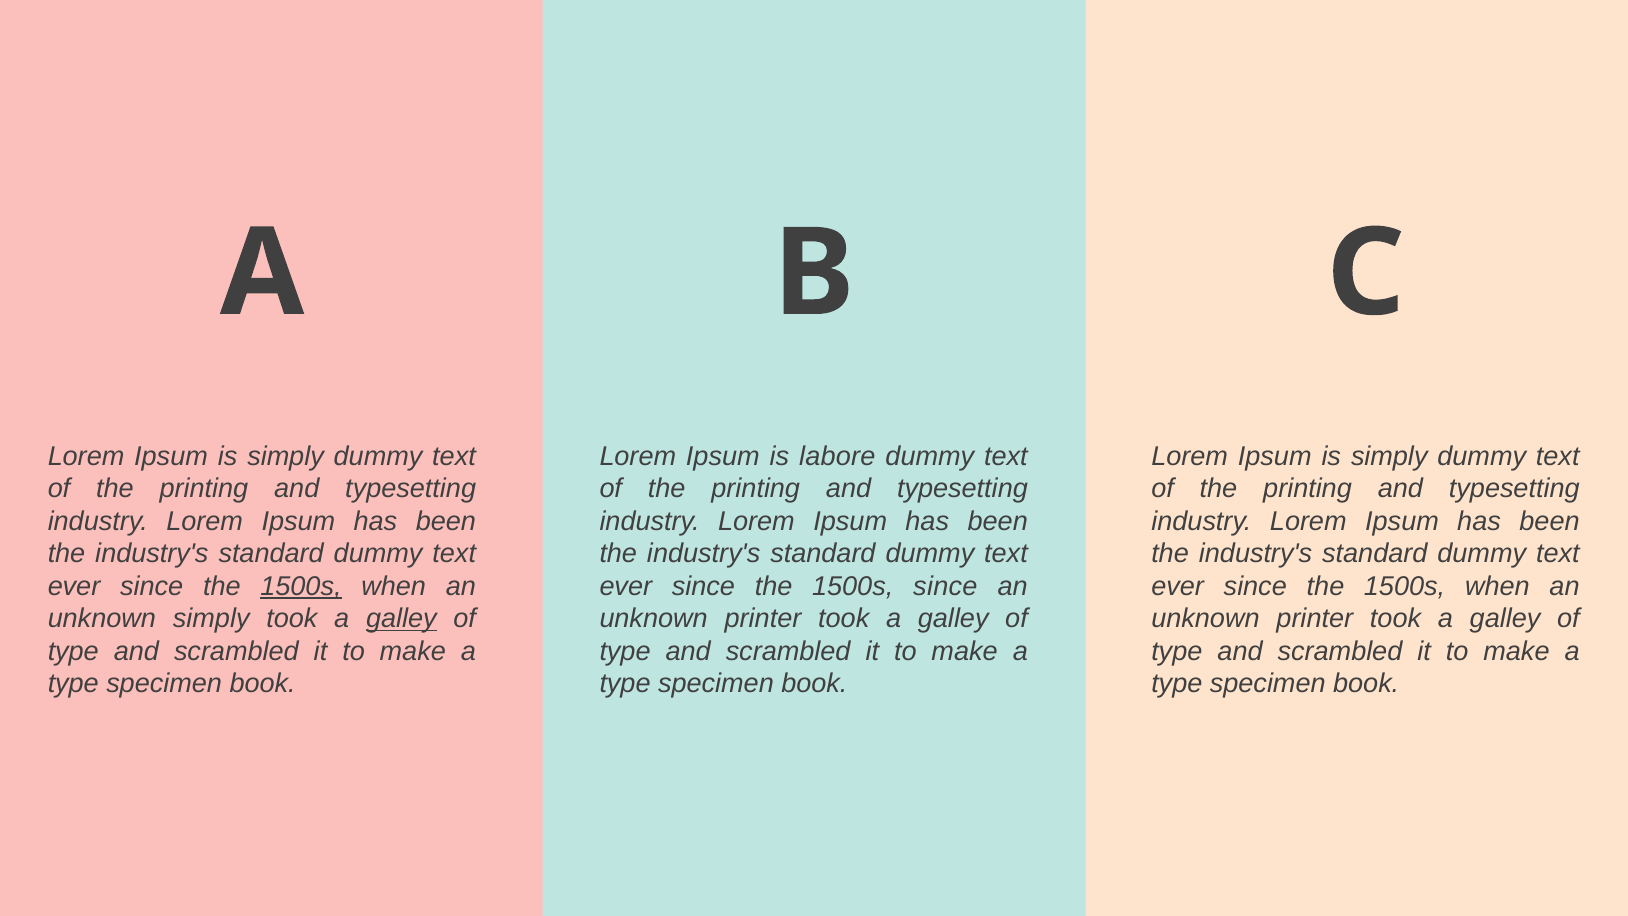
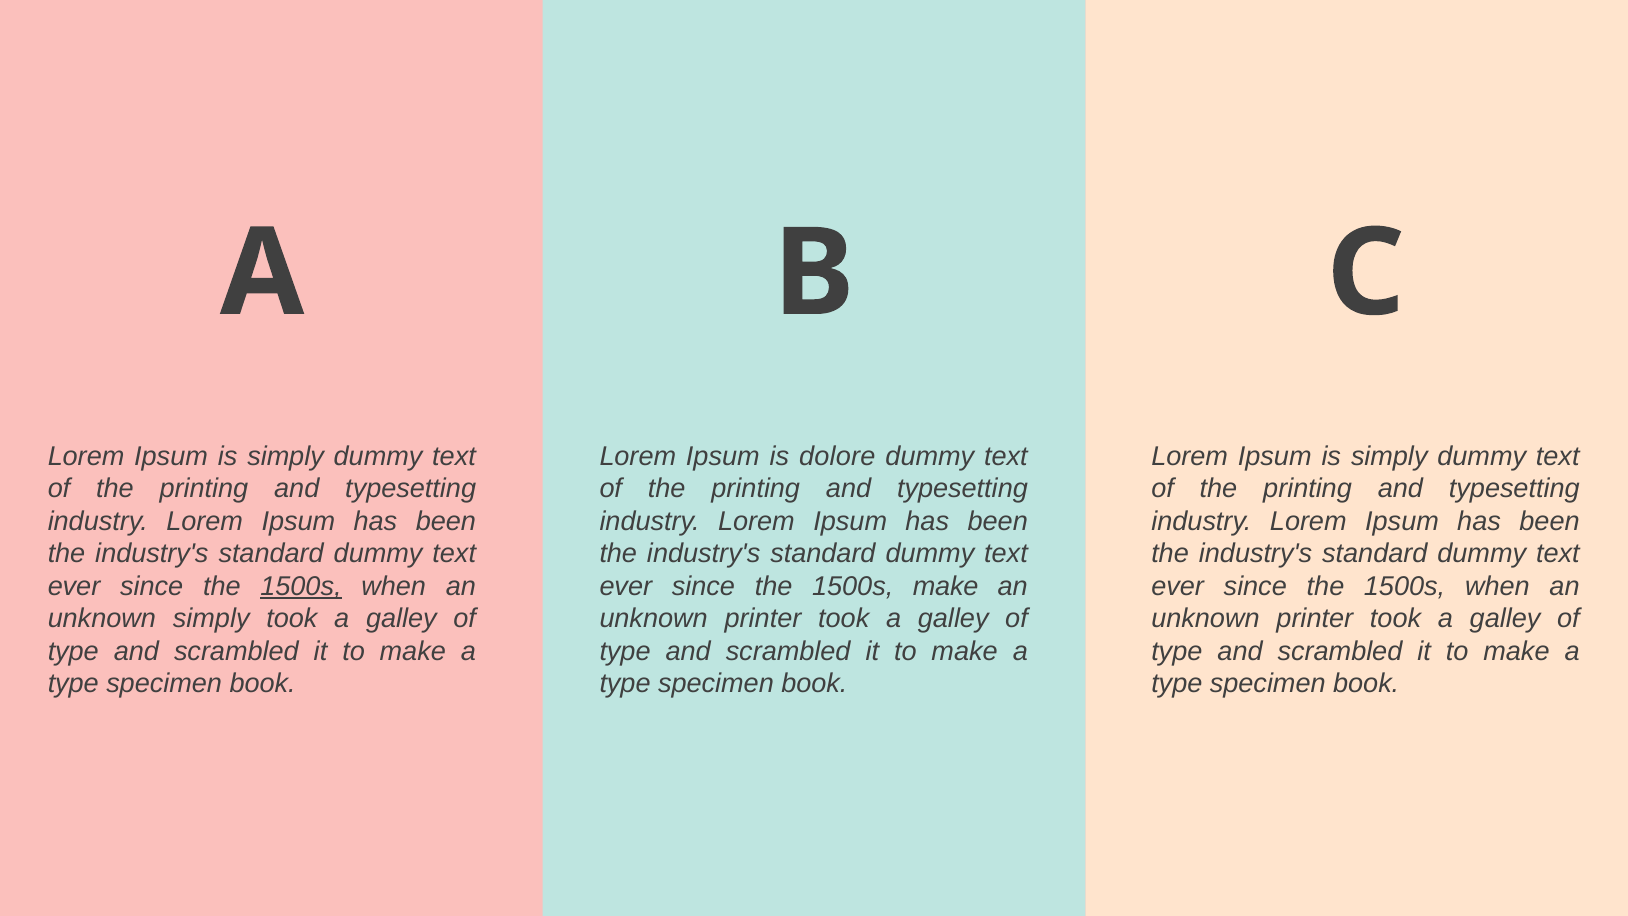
labore: labore -> dolore
1500s since: since -> make
galley at (401, 619) underline: present -> none
